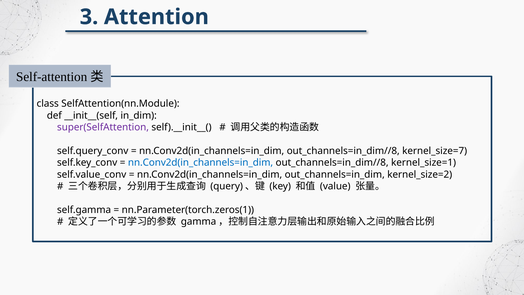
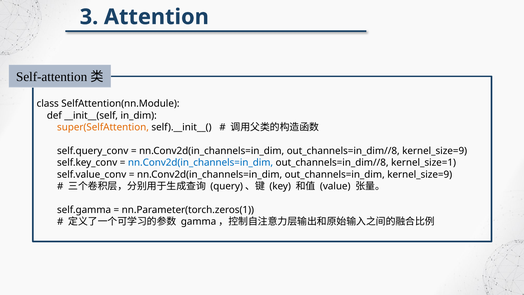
super(SelfAttention colour: purple -> orange
out_channels=in_dim//8 kernel_size=7: kernel_size=7 -> kernel_size=9
out_channels=in_dim kernel_size=2: kernel_size=2 -> kernel_size=9
